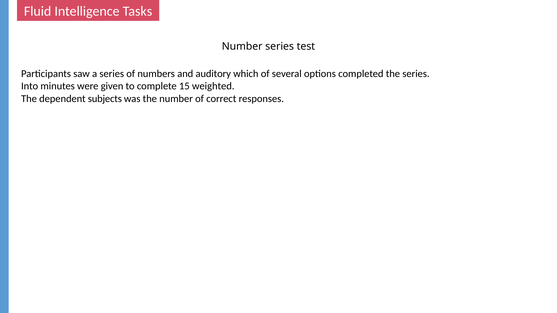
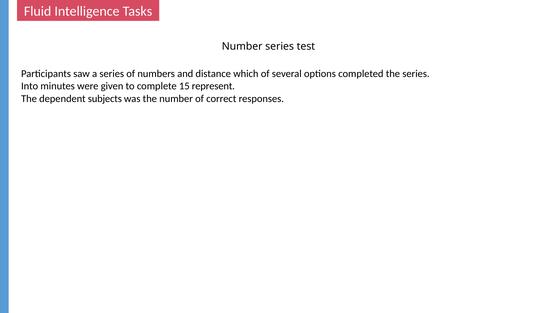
auditory: auditory -> distance
weighted: weighted -> represent
